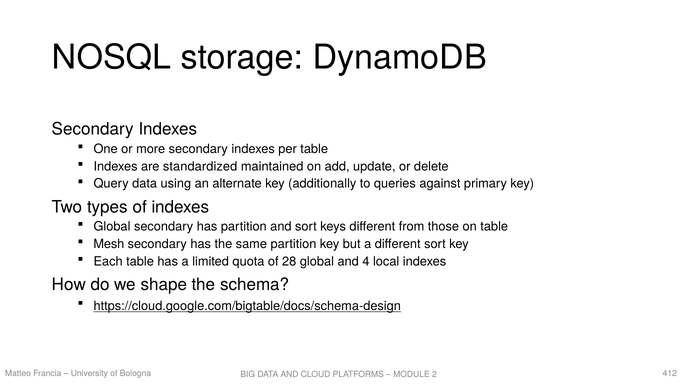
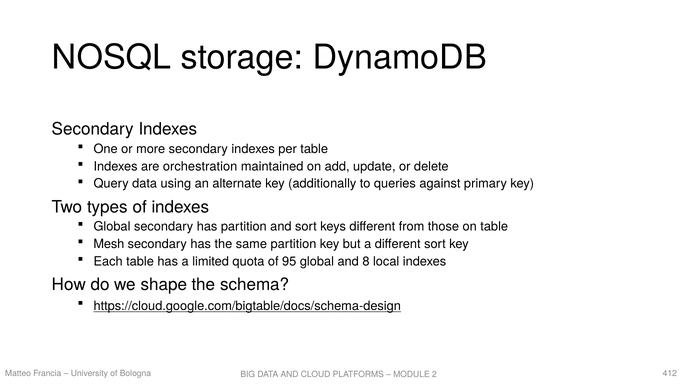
standardized: standardized -> orchestration
28: 28 -> 95
4: 4 -> 8
